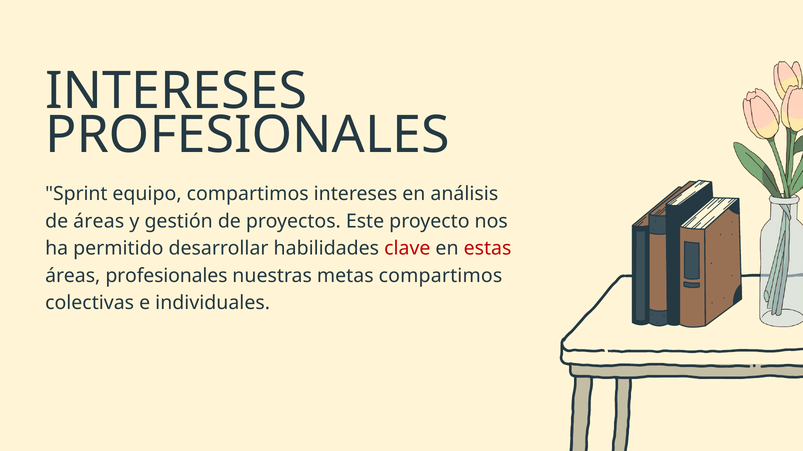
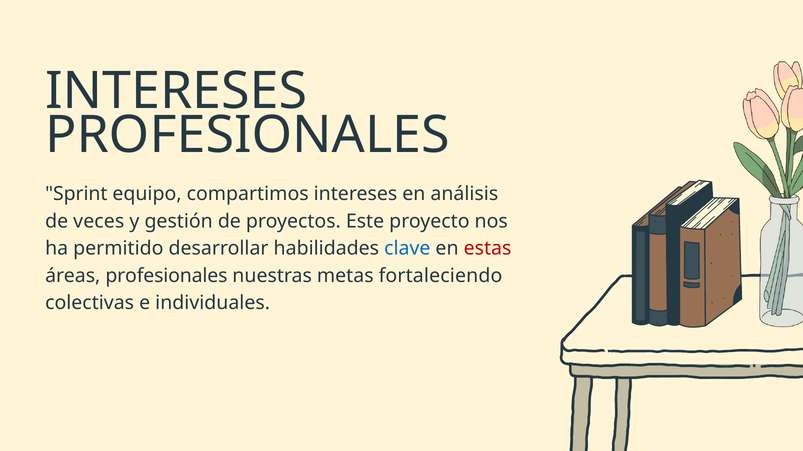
de áreas: áreas -> veces
clave colour: red -> blue
metas compartimos: compartimos -> fortaleciendo
